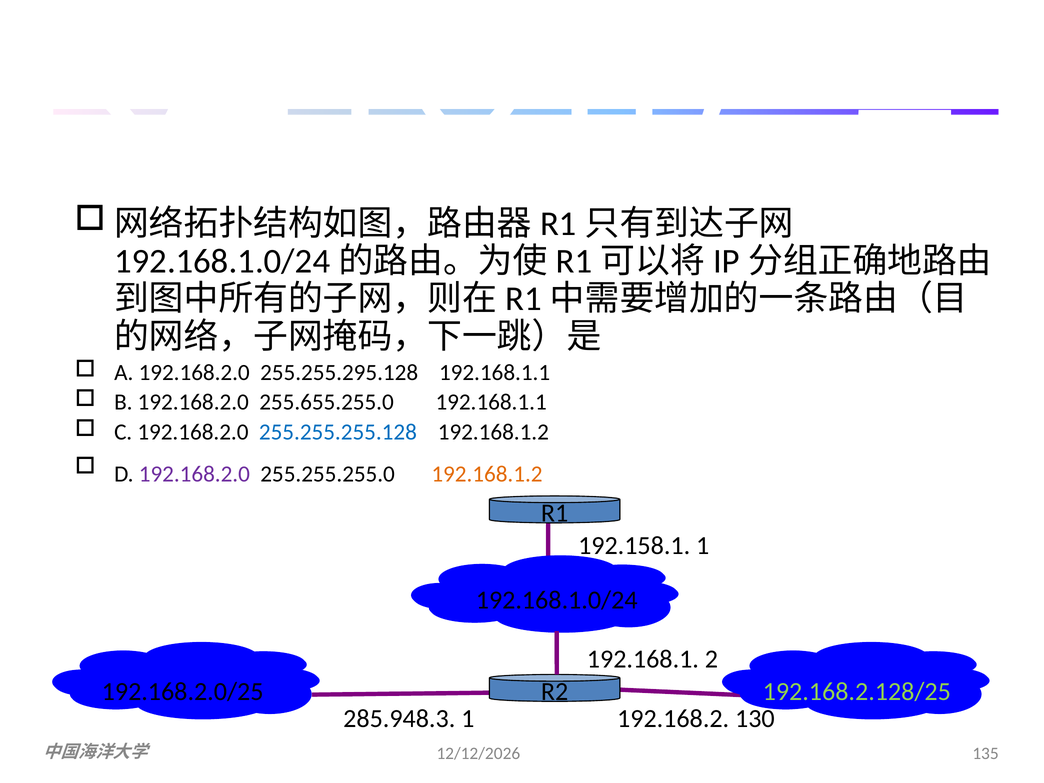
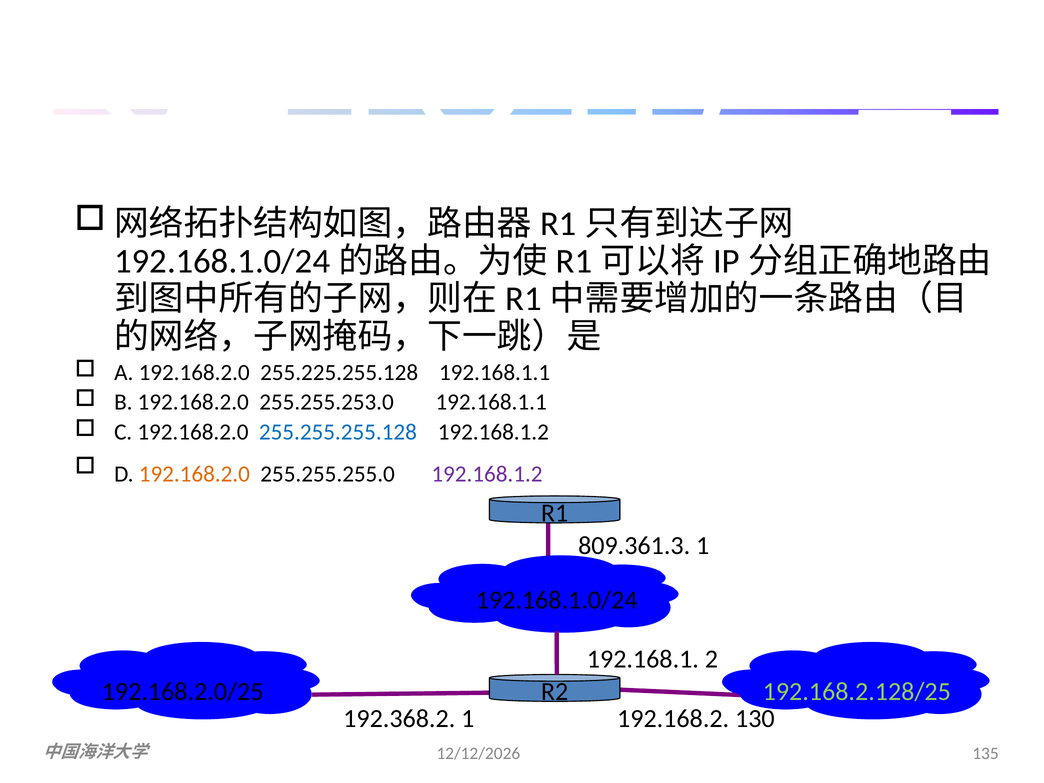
255.255.295.128: 255.255.295.128 -> 255.225.255.128
255.655.255.0: 255.655.255.0 -> 255.255.253.0
192.168.2.0 at (194, 474) colour: purple -> orange
192.168.1.2 at (487, 474) colour: orange -> purple
192.158.1: 192.158.1 -> 809.361.3
285.948.3: 285.948.3 -> 192.368.2
